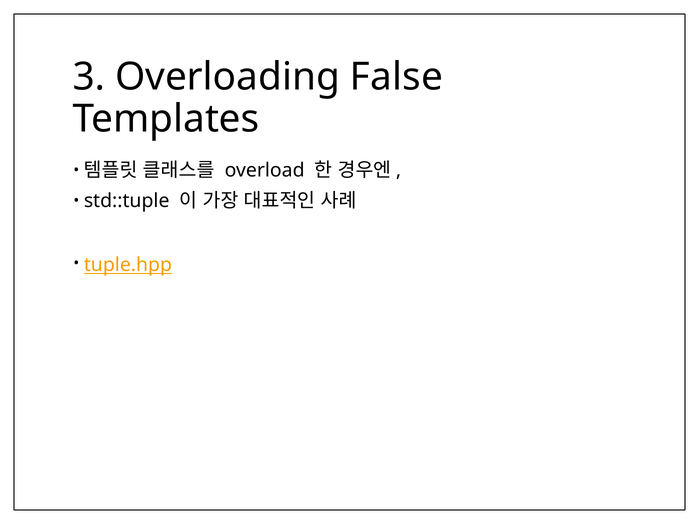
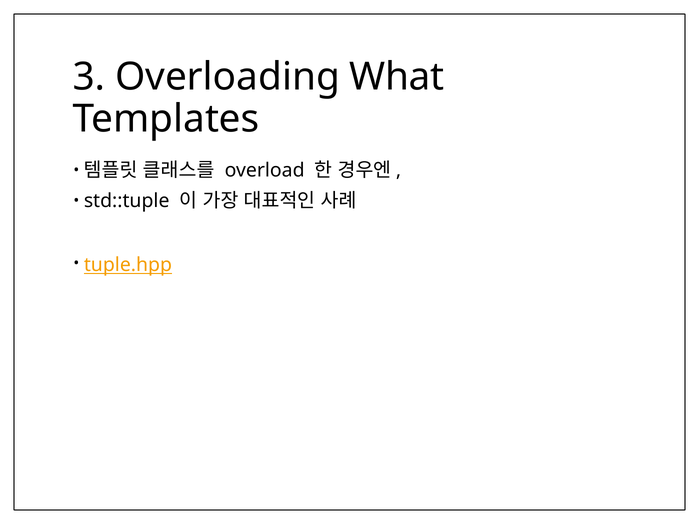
False: False -> What
